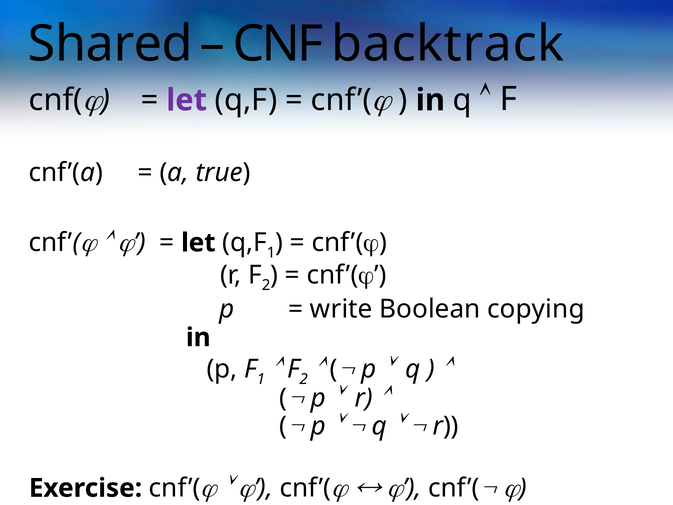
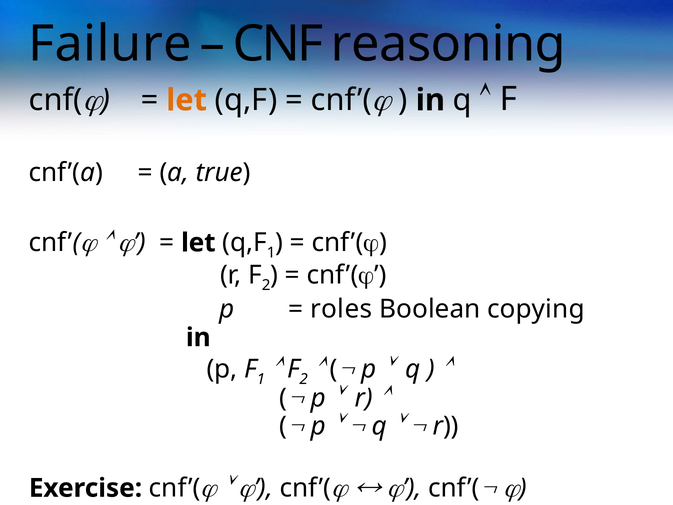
Shared: Shared -> Failure
backtrack: backtrack -> reasoning
let at (187, 100) colour: purple -> orange
write: write -> roles
